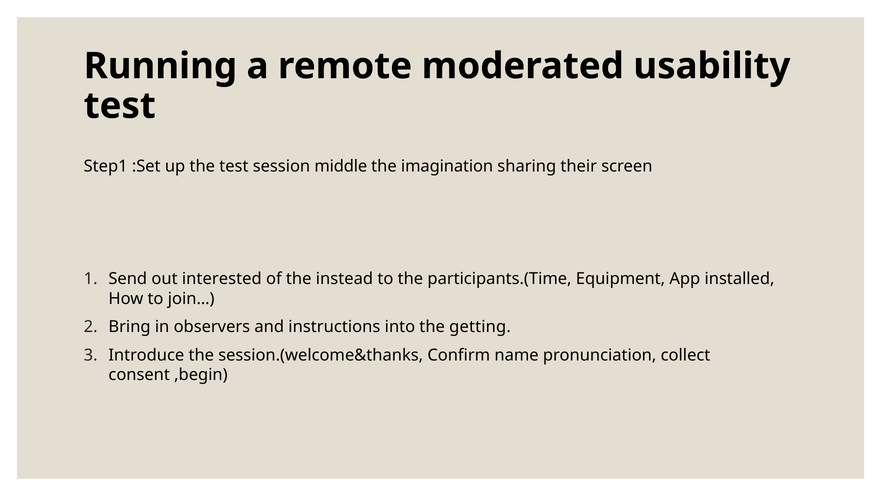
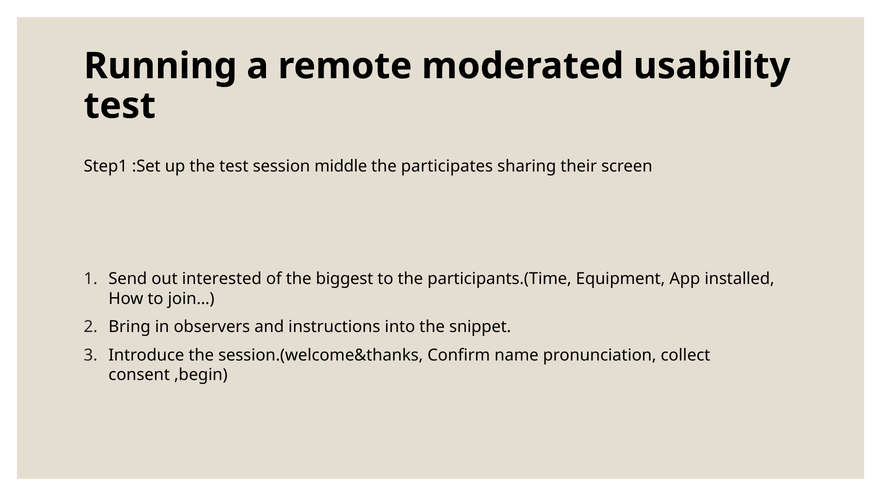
imagination: imagination -> participates
instead: instead -> biggest
getting: getting -> snippet
